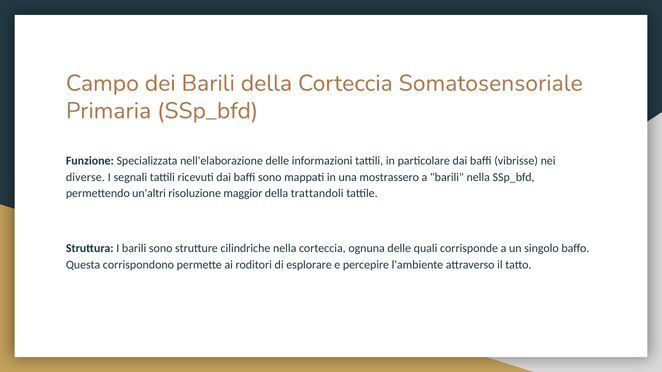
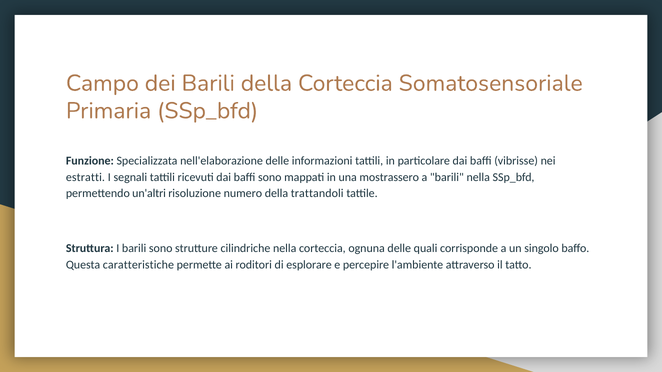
diverse: diverse -> estratti
maggior: maggior -> numero
corrispondono: corrispondono -> caratteristiche
